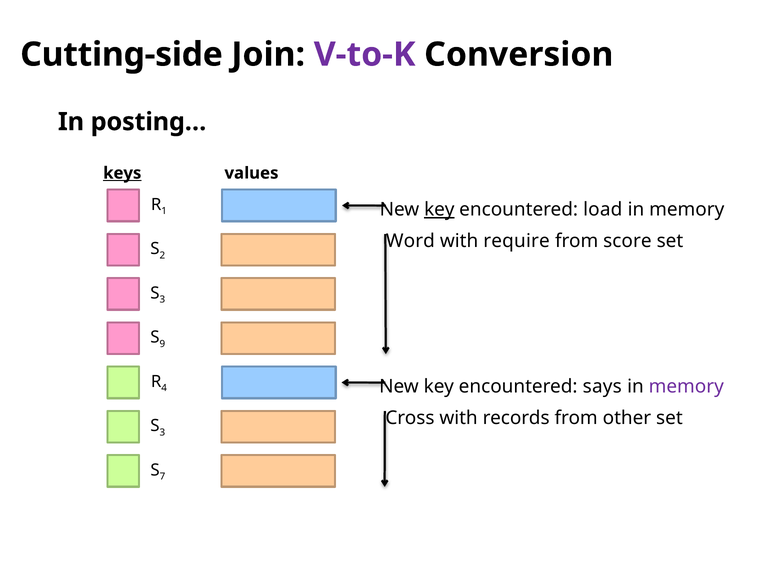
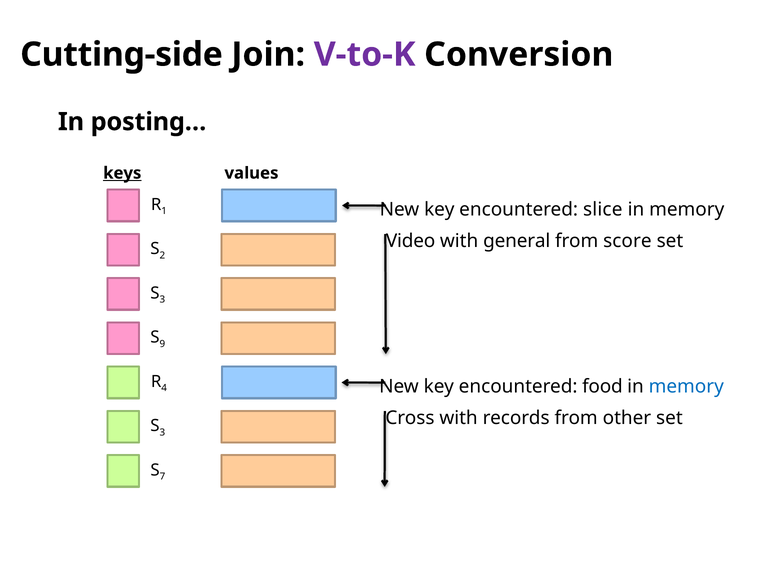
key at (439, 210) underline: present -> none
load: load -> slice
Word: Word -> Video
require: require -> general
says: says -> food
memory at (686, 387) colour: purple -> blue
